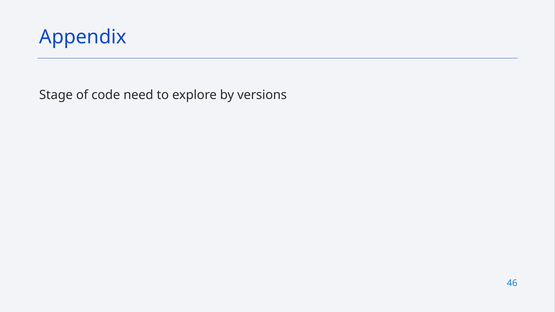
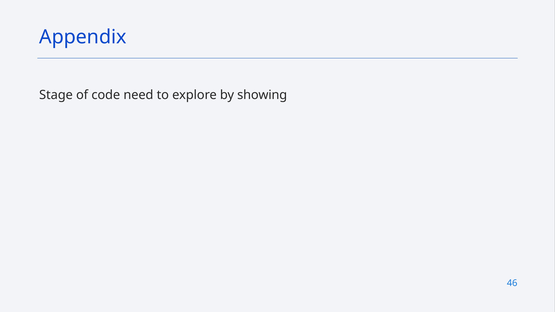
versions: versions -> showing
